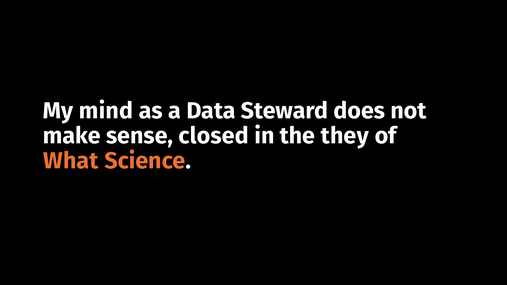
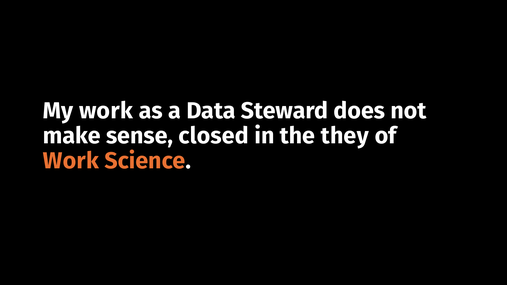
My mind: mind -> work
What at (71, 161): What -> Work
